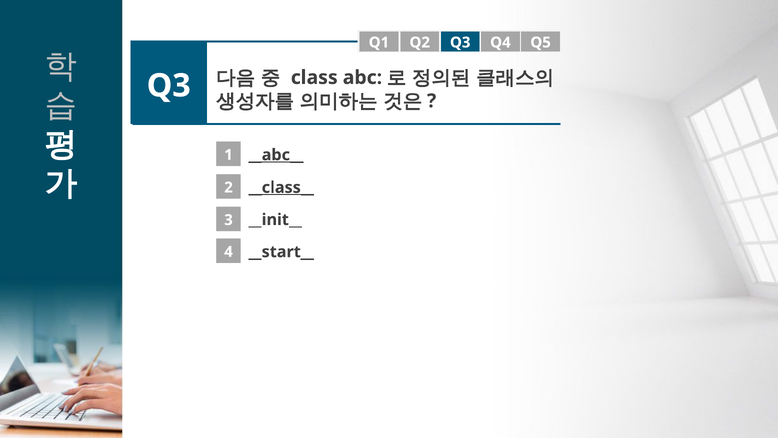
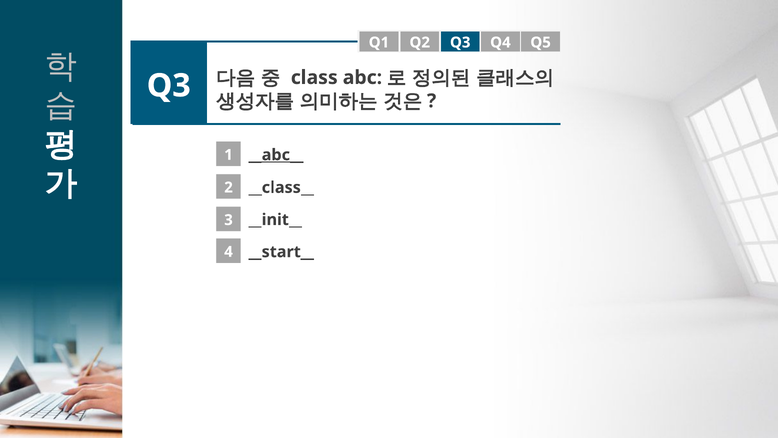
__class__ underline: present -> none
